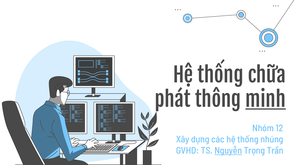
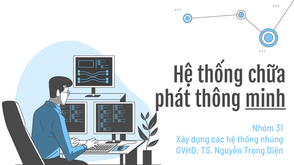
12: 12 -> 31
Nguyễn underline: present -> none
Trần: Trần -> Diện
